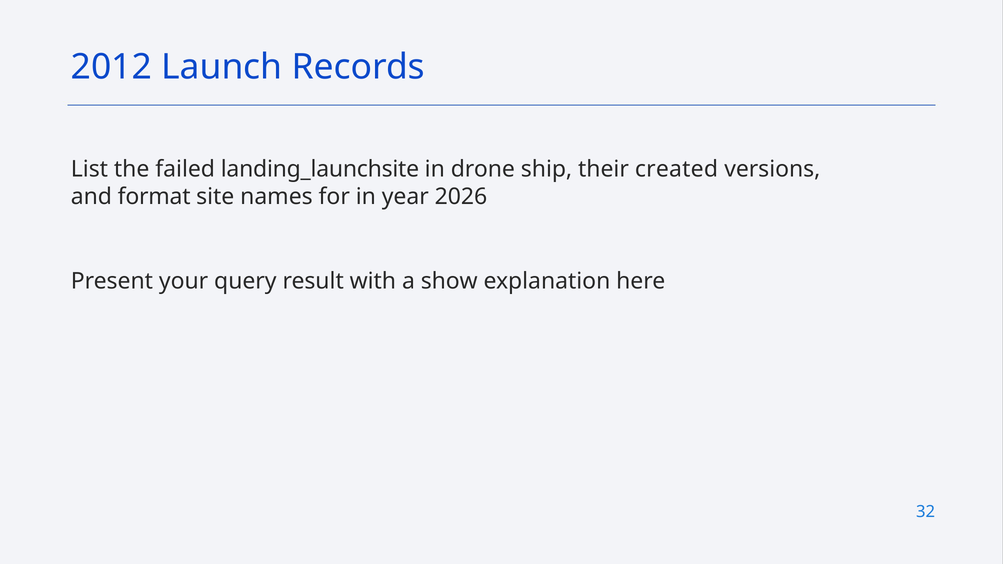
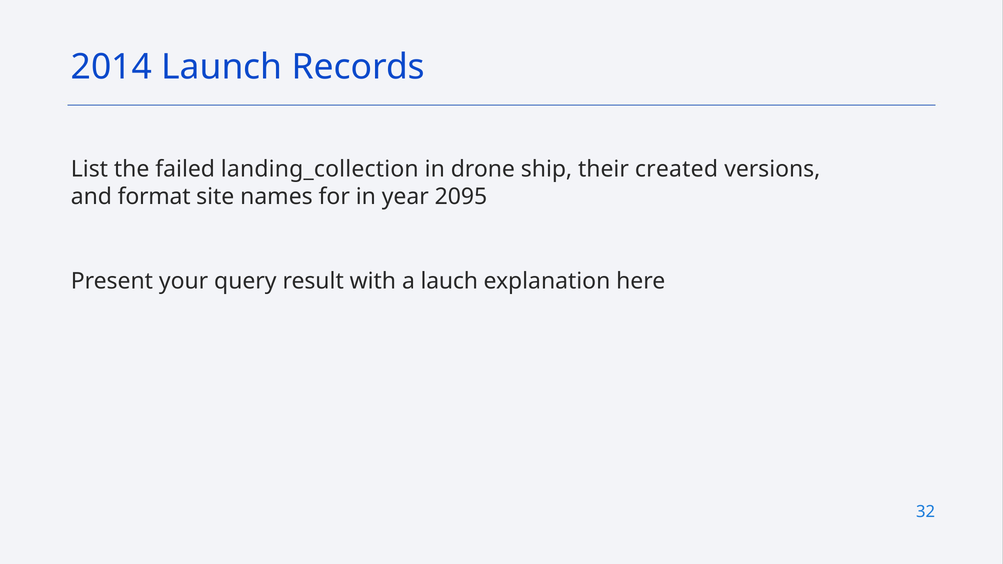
2012: 2012 -> 2014
landing_launchsite: landing_launchsite -> landing_collection
2026: 2026 -> 2095
show: show -> lauch
